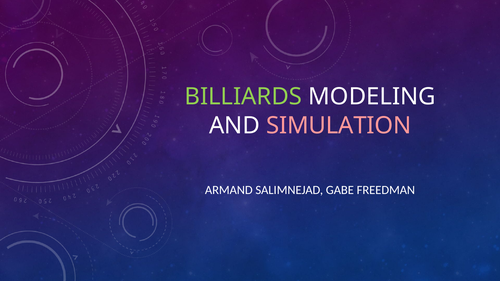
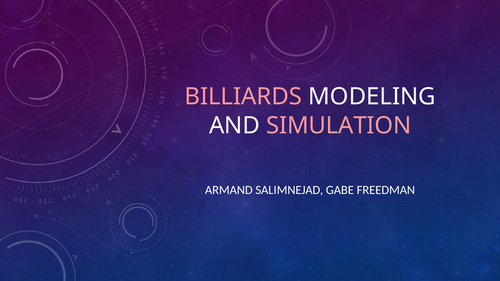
BILLIARDS colour: light green -> pink
